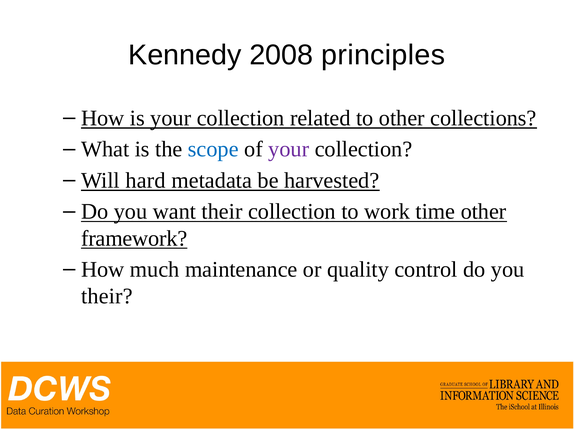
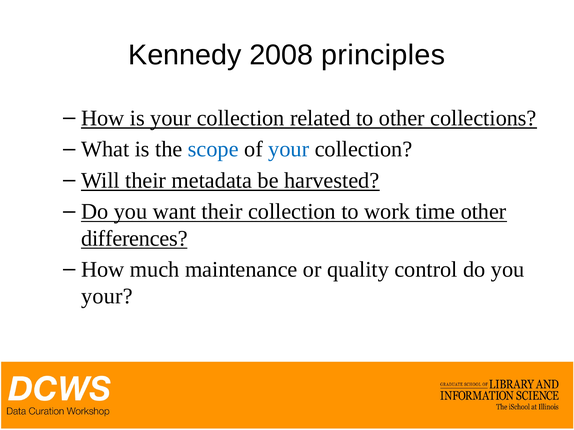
your at (289, 149) colour: purple -> blue
Will hard: hard -> their
framework: framework -> differences
their at (107, 297): their -> your
